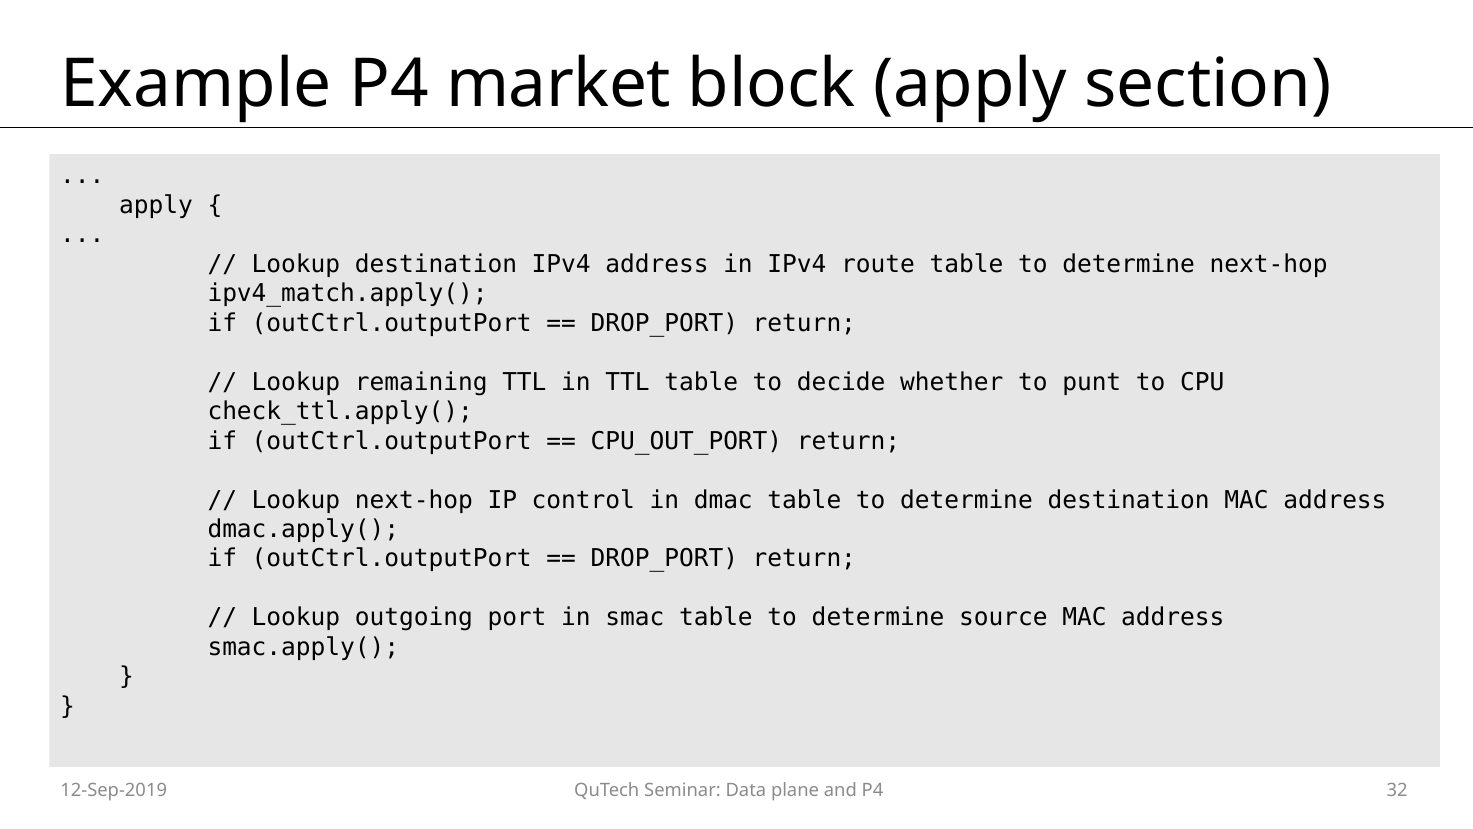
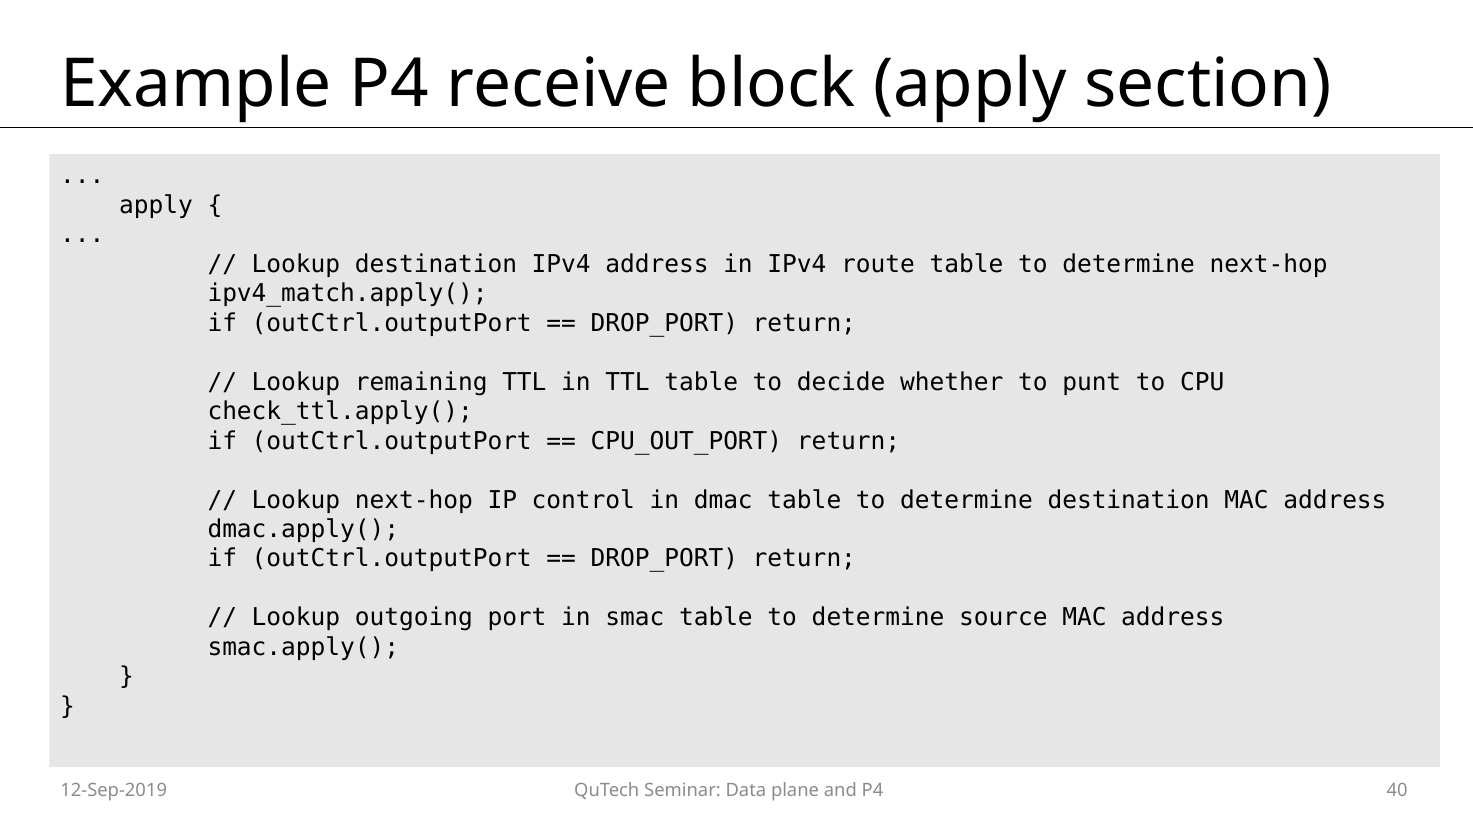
market: market -> receive
32: 32 -> 40
